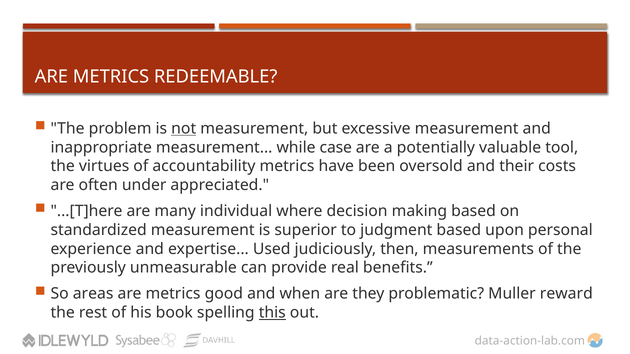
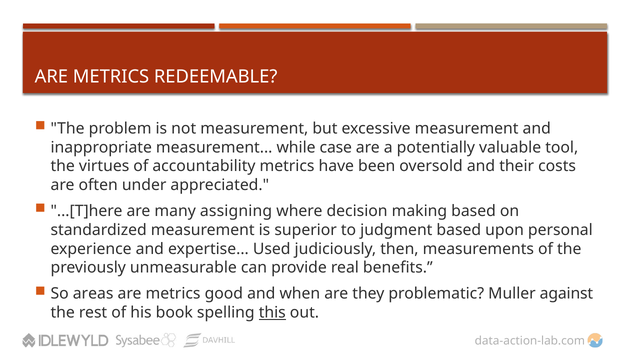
not underline: present -> none
individual: individual -> assigning
reward: reward -> against
